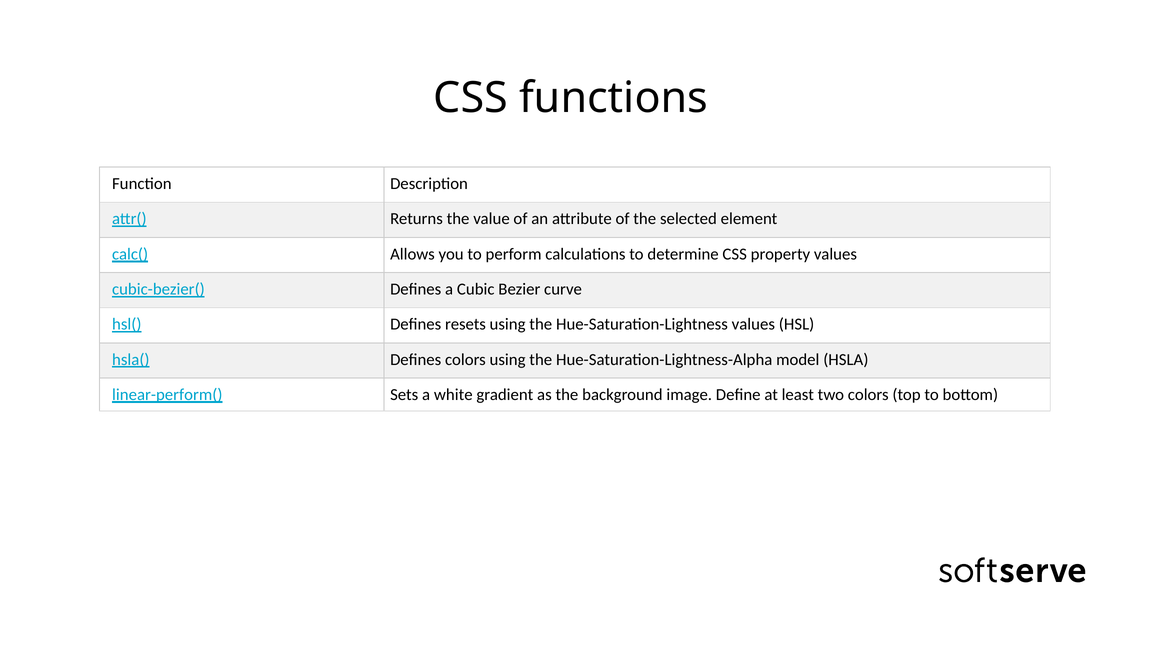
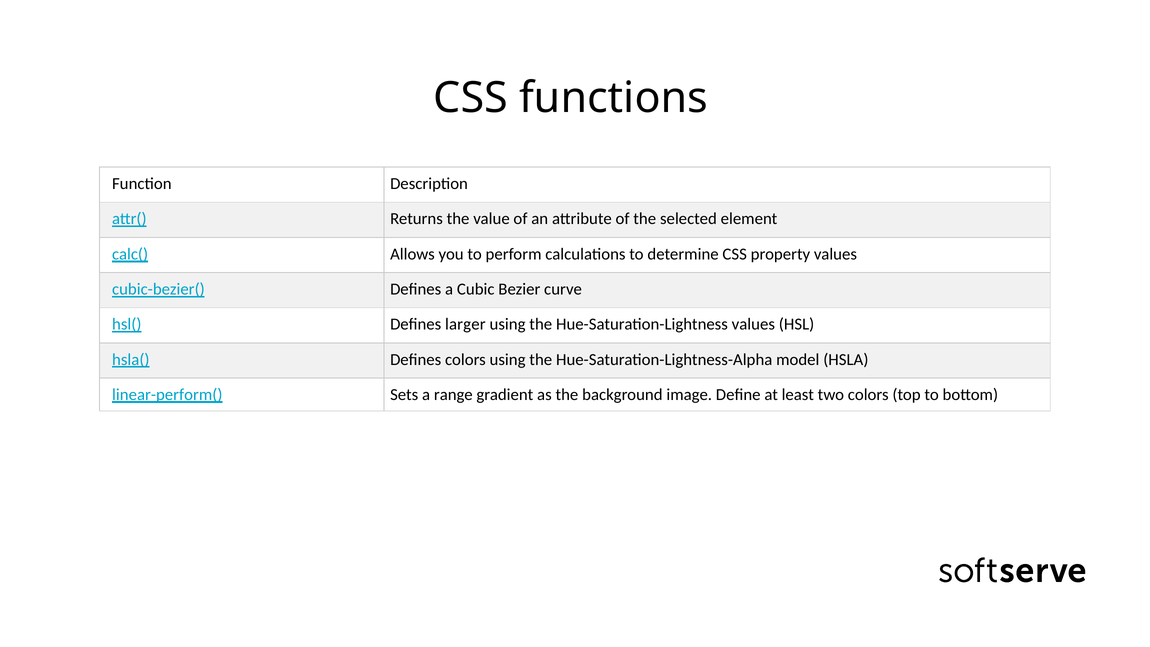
resets: resets -> larger
white: white -> range
